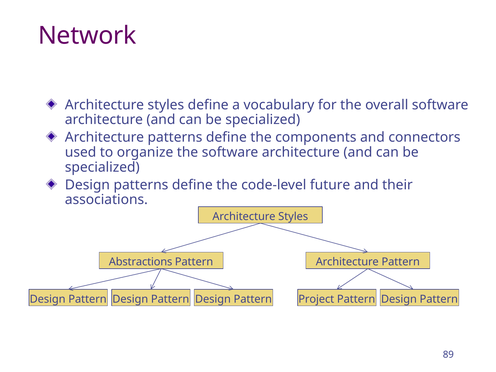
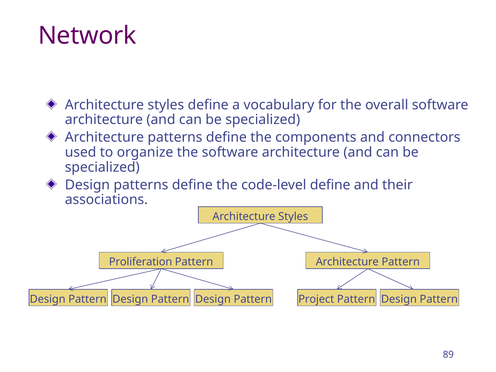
code-level future: future -> define
Abstractions: Abstractions -> Proliferation
